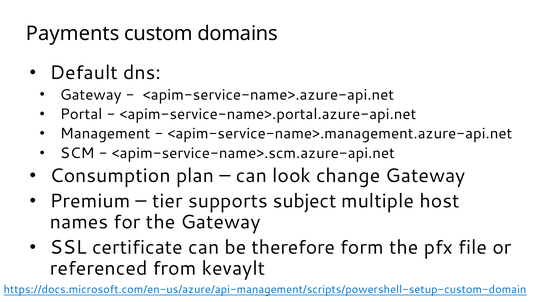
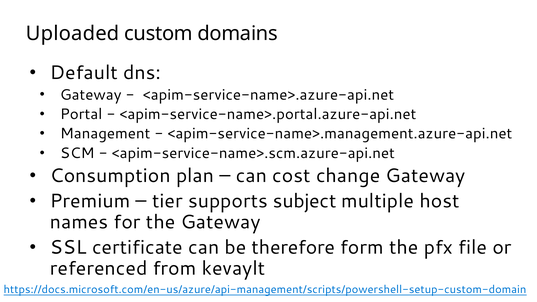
Payments: Payments -> Uploaded
look: look -> cost
